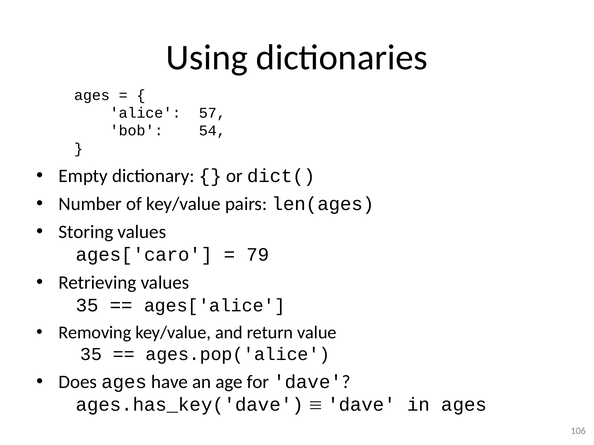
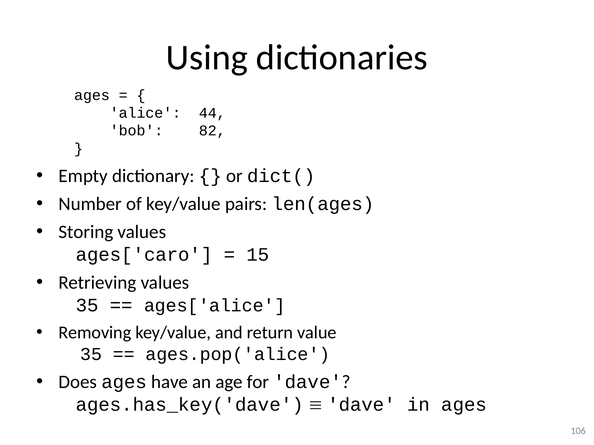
57: 57 -> 44
54: 54 -> 82
79: 79 -> 15
